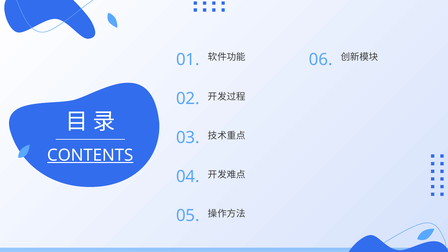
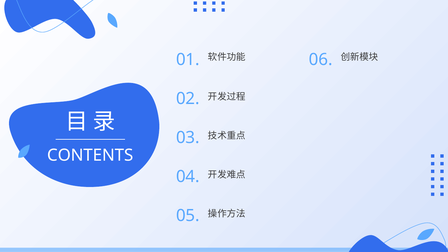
CONTENTS underline: present -> none
